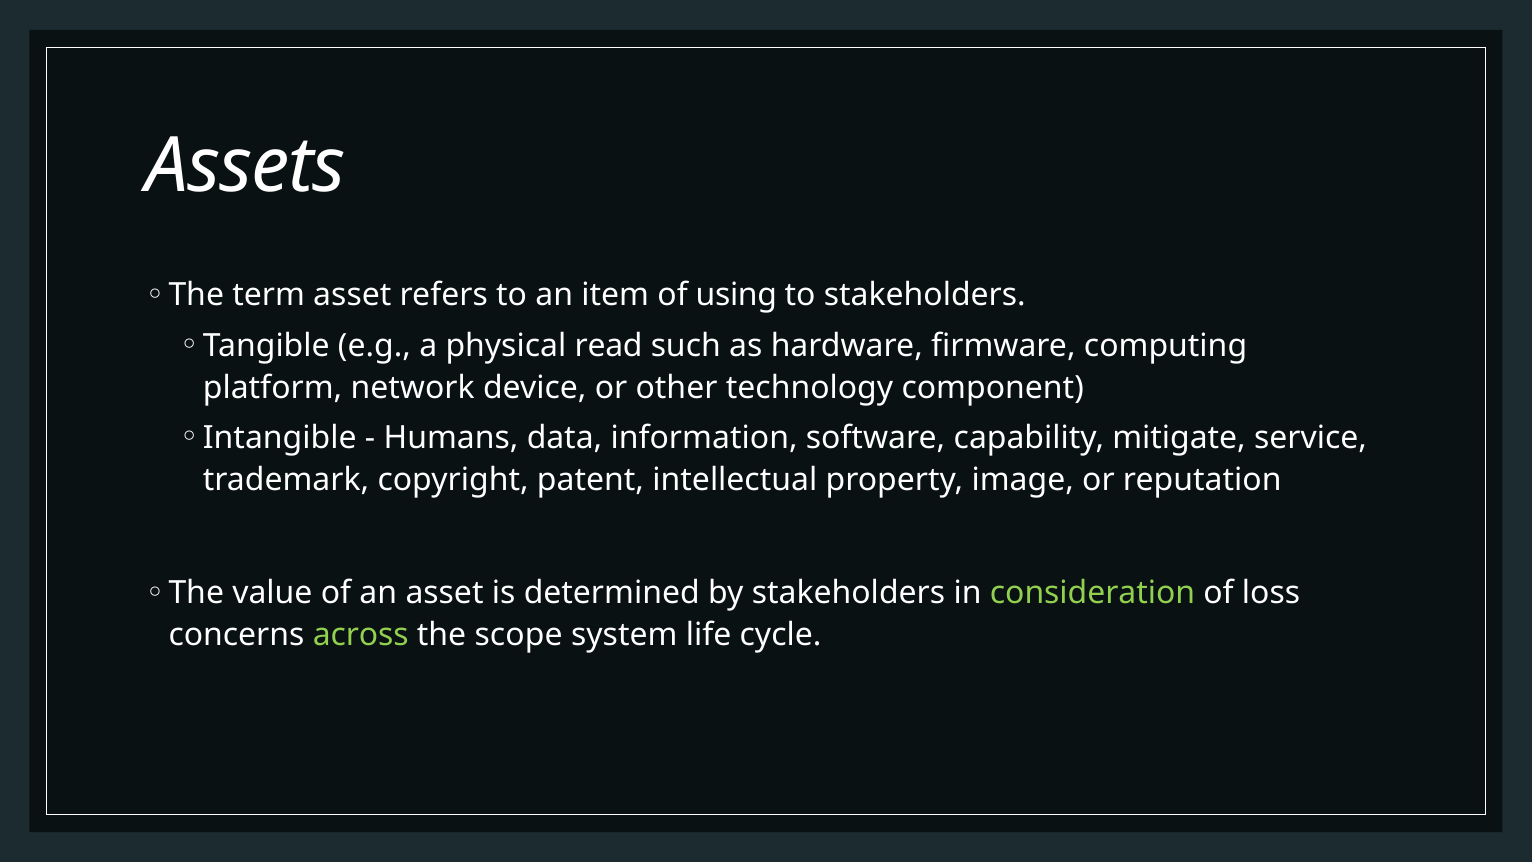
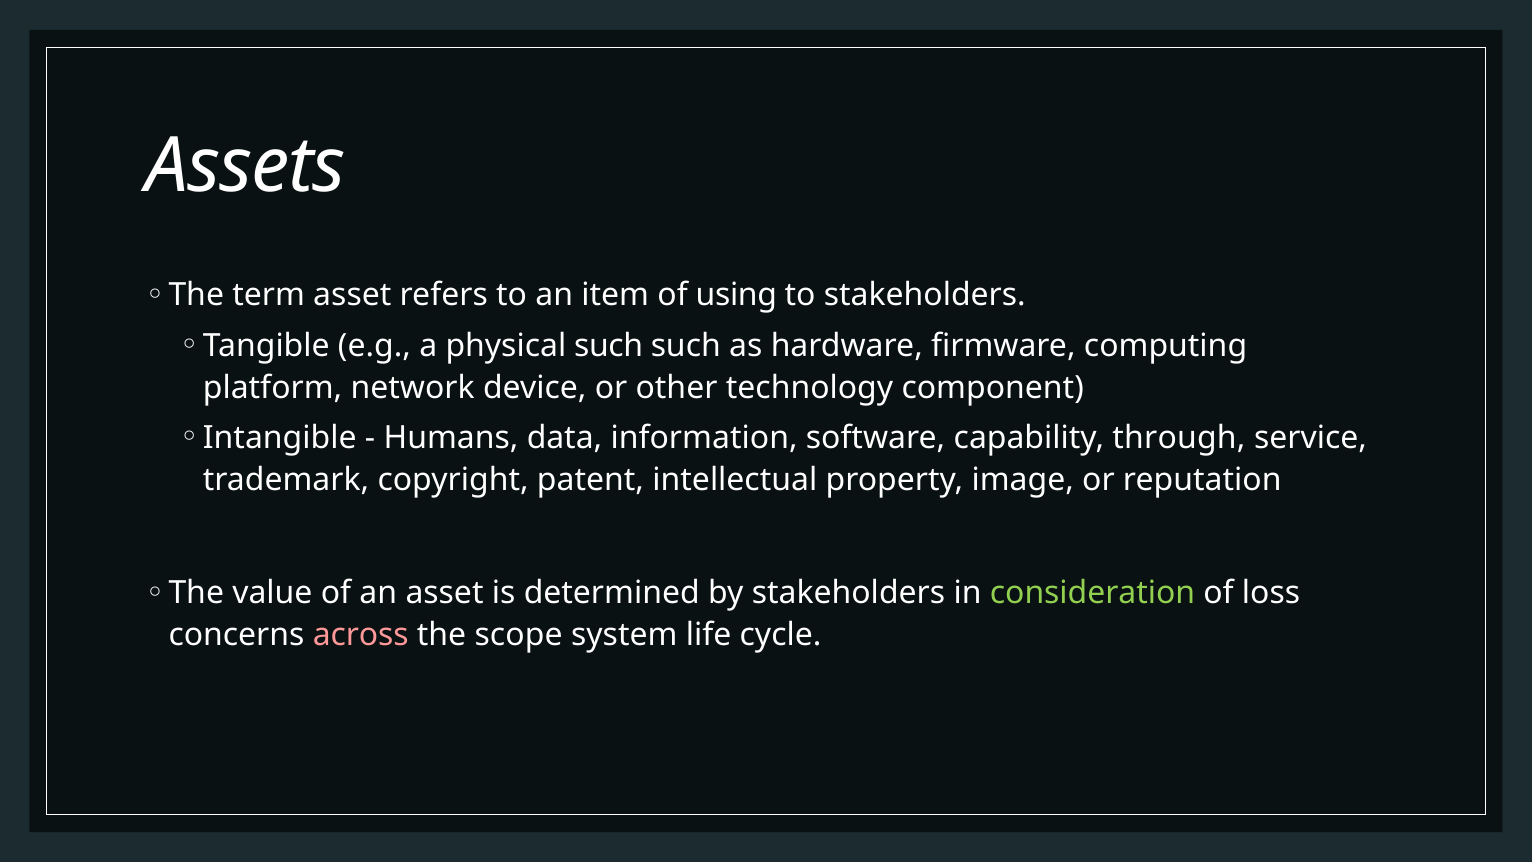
physical read: read -> such
mitigate: mitigate -> through
across colour: light green -> pink
